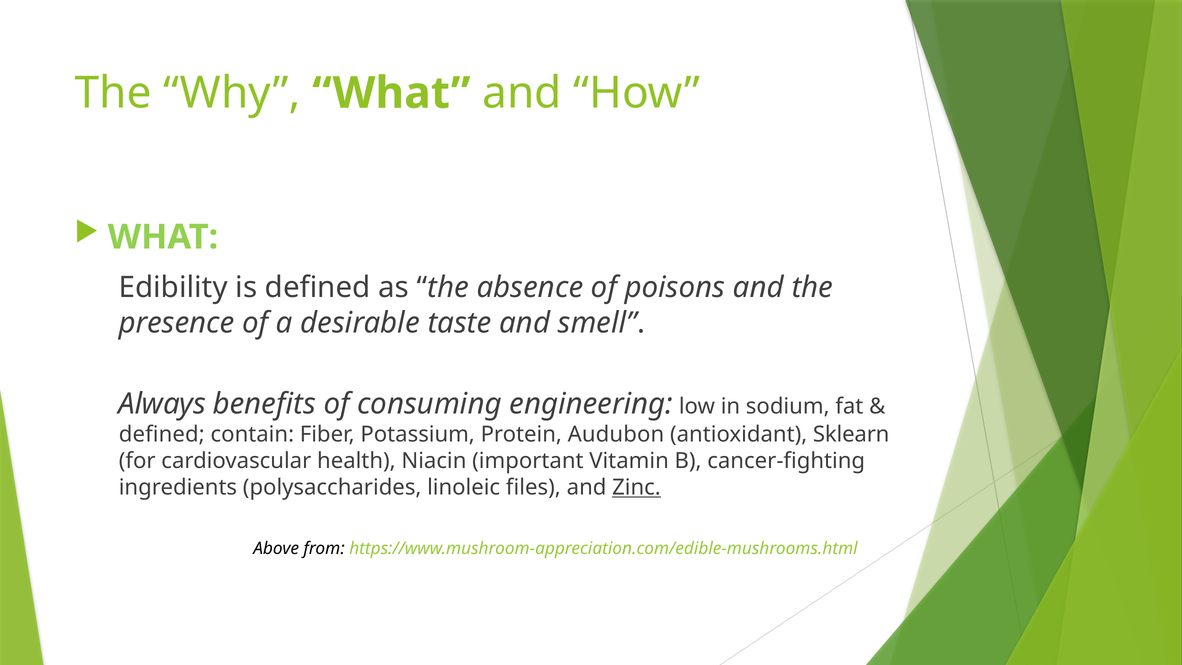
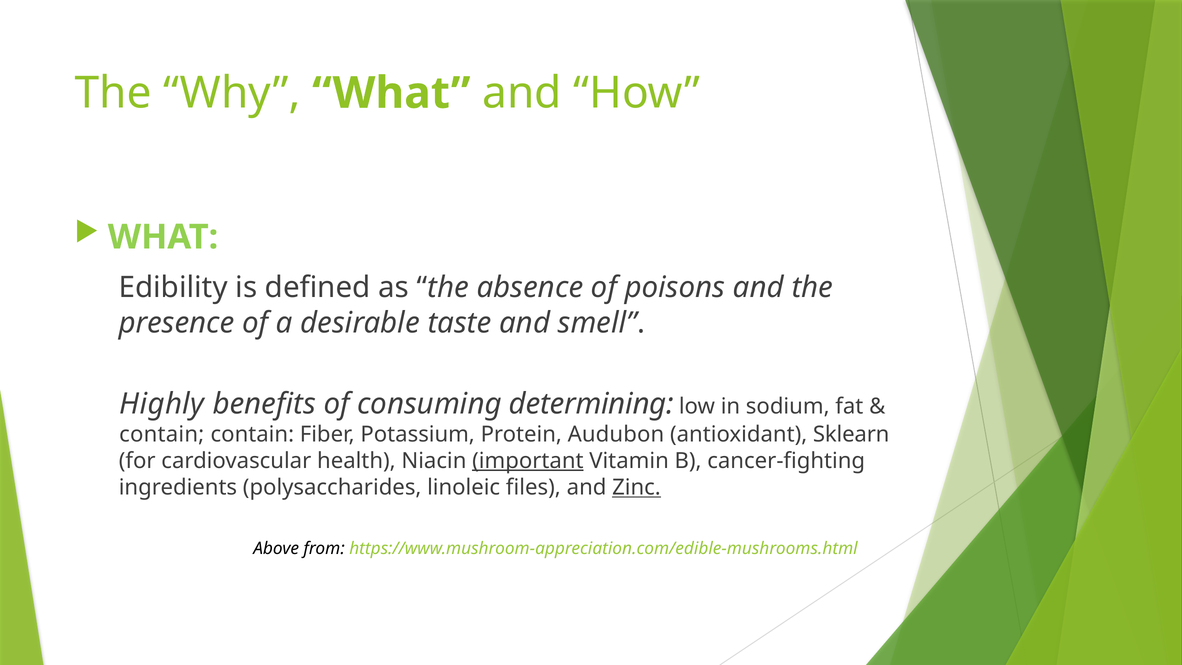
Always: Always -> Highly
engineering: engineering -> determining
defined at (162, 434): defined -> contain
important underline: none -> present
